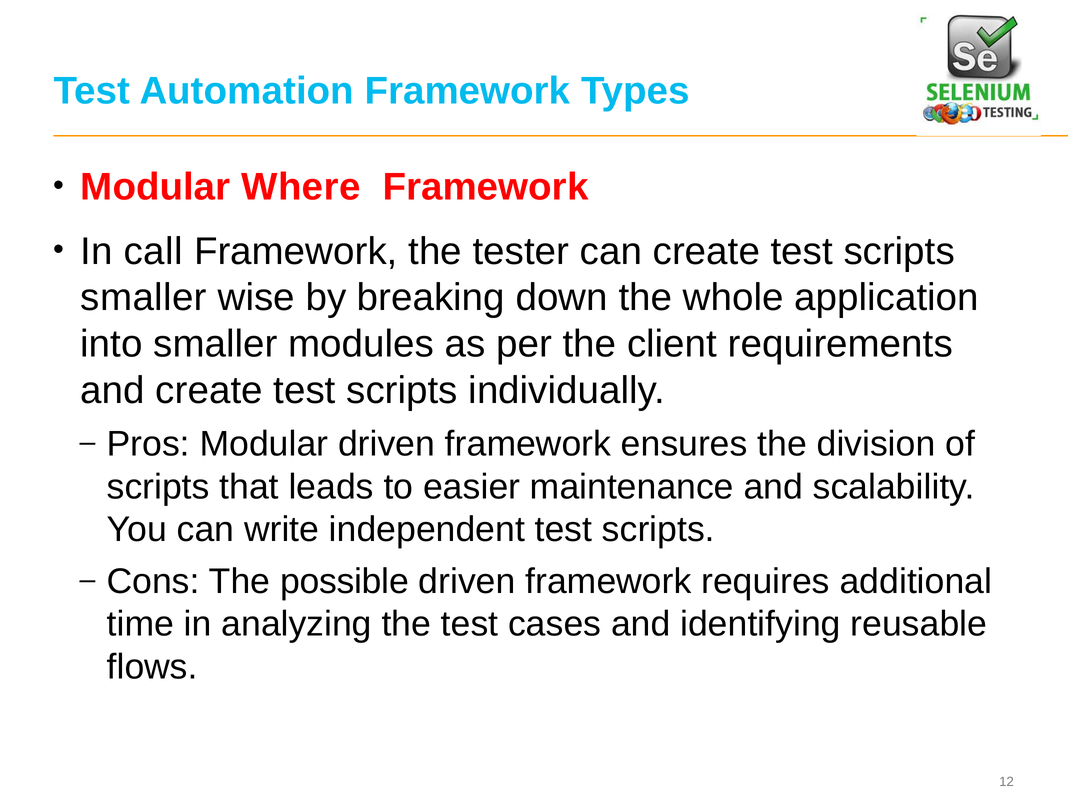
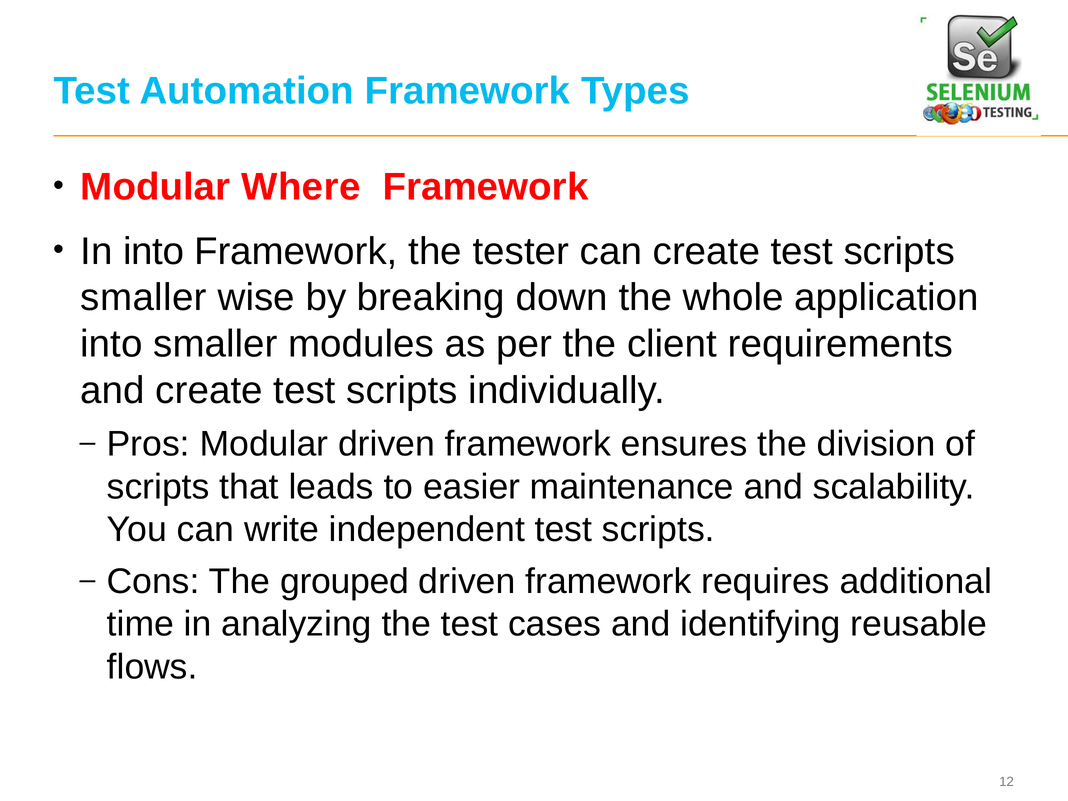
In call: call -> into
possible: possible -> grouped
